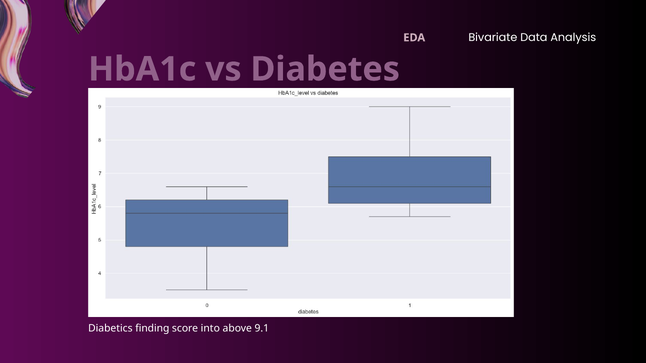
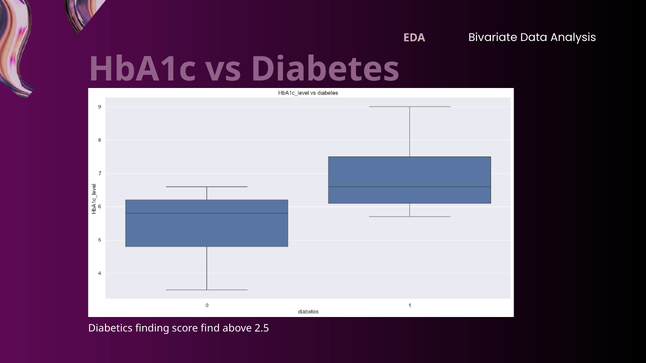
into: into -> find
9.1: 9.1 -> 2.5
